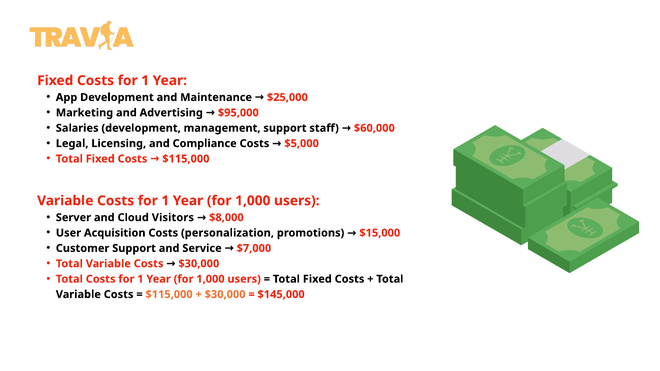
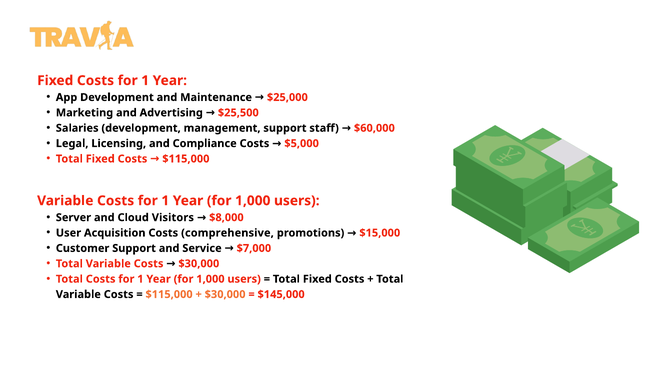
$95,000: $95,000 -> $25,500
personalization: personalization -> comprehensive
